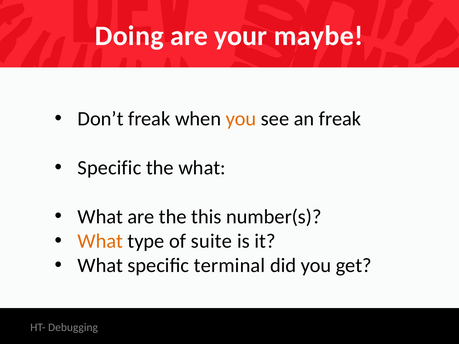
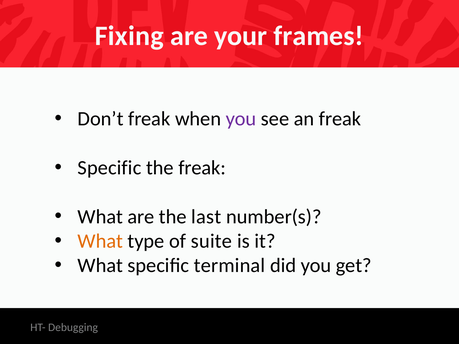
Doing: Doing -> Fixing
maybe: maybe -> frames
you at (241, 119) colour: orange -> purple
the what: what -> freak
this: this -> last
